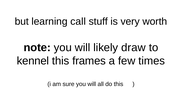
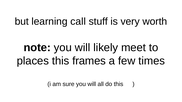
draw: draw -> meet
kennel: kennel -> places
